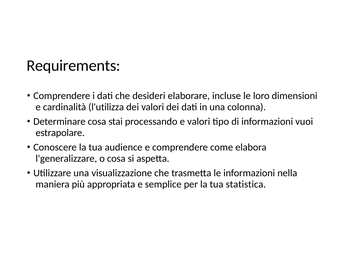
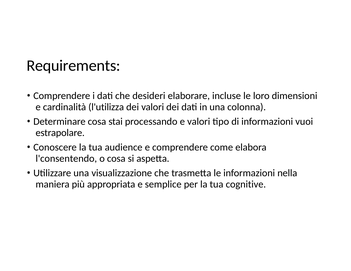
l'generalizzare: l'generalizzare -> l'consentendo
statistica: statistica -> cognitive
